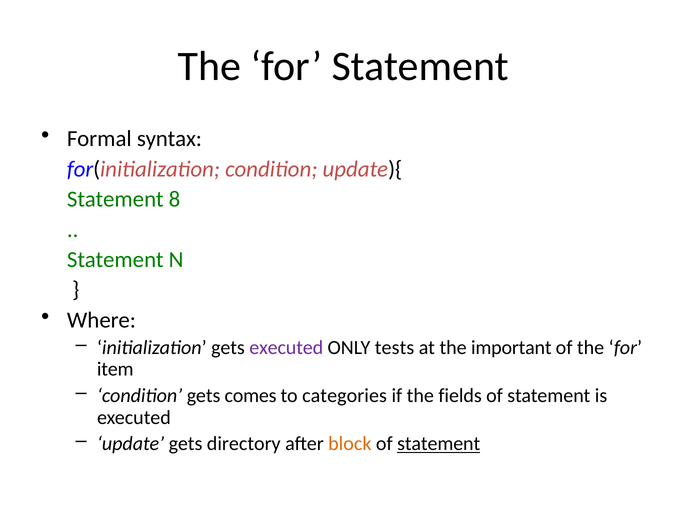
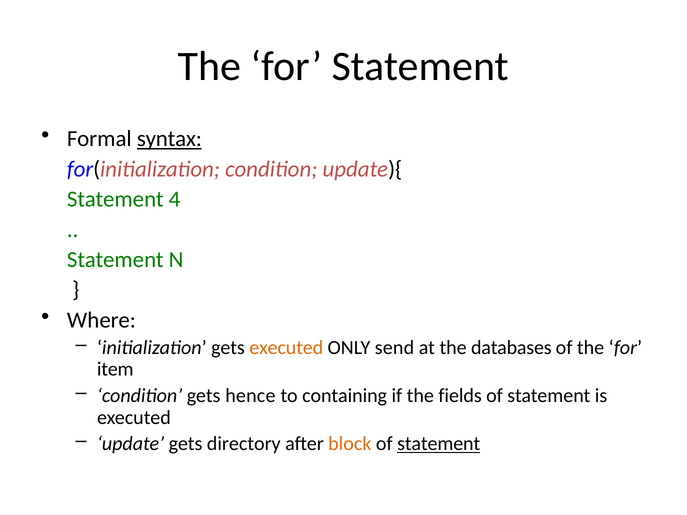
syntax underline: none -> present
8: 8 -> 4
executed at (286, 348) colour: purple -> orange
tests: tests -> send
important: important -> databases
comes: comes -> hence
categories: categories -> containing
